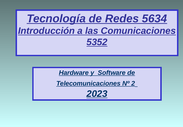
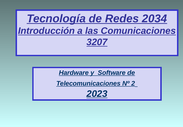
5634: 5634 -> 2034
5352: 5352 -> 3207
